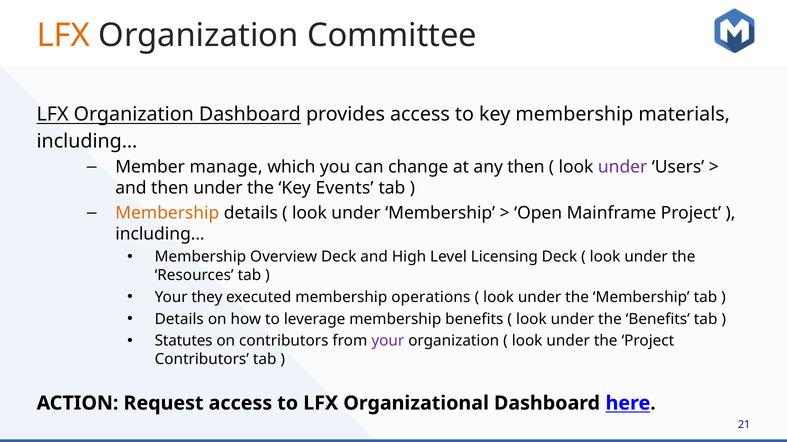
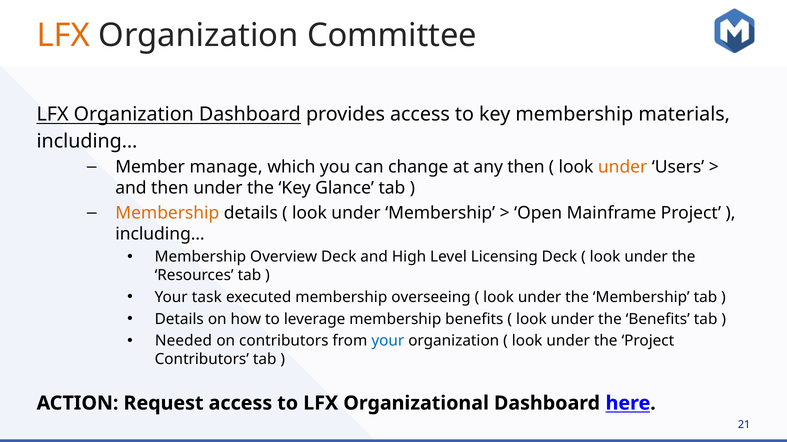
under at (623, 167) colour: purple -> orange
Events: Events -> Glance
they: they -> task
operations: operations -> overseeing
Statutes: Statutes -> Needed
your at (388, 341) colour: purple -> blue
